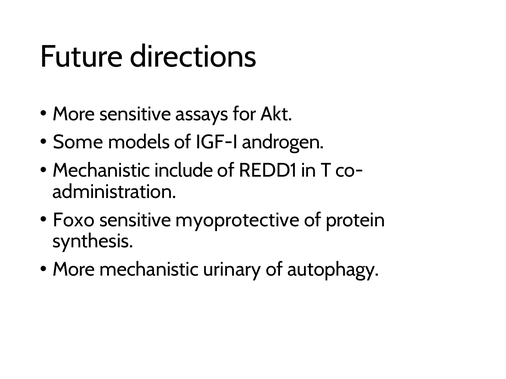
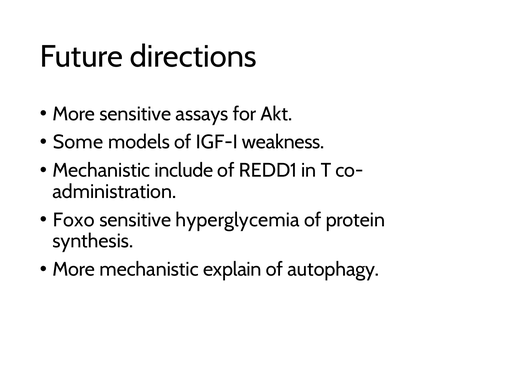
androgen: androgen -> weakness
myoprotective: myoprotective -> hyperglycemia
urinary: urinary -> explain
